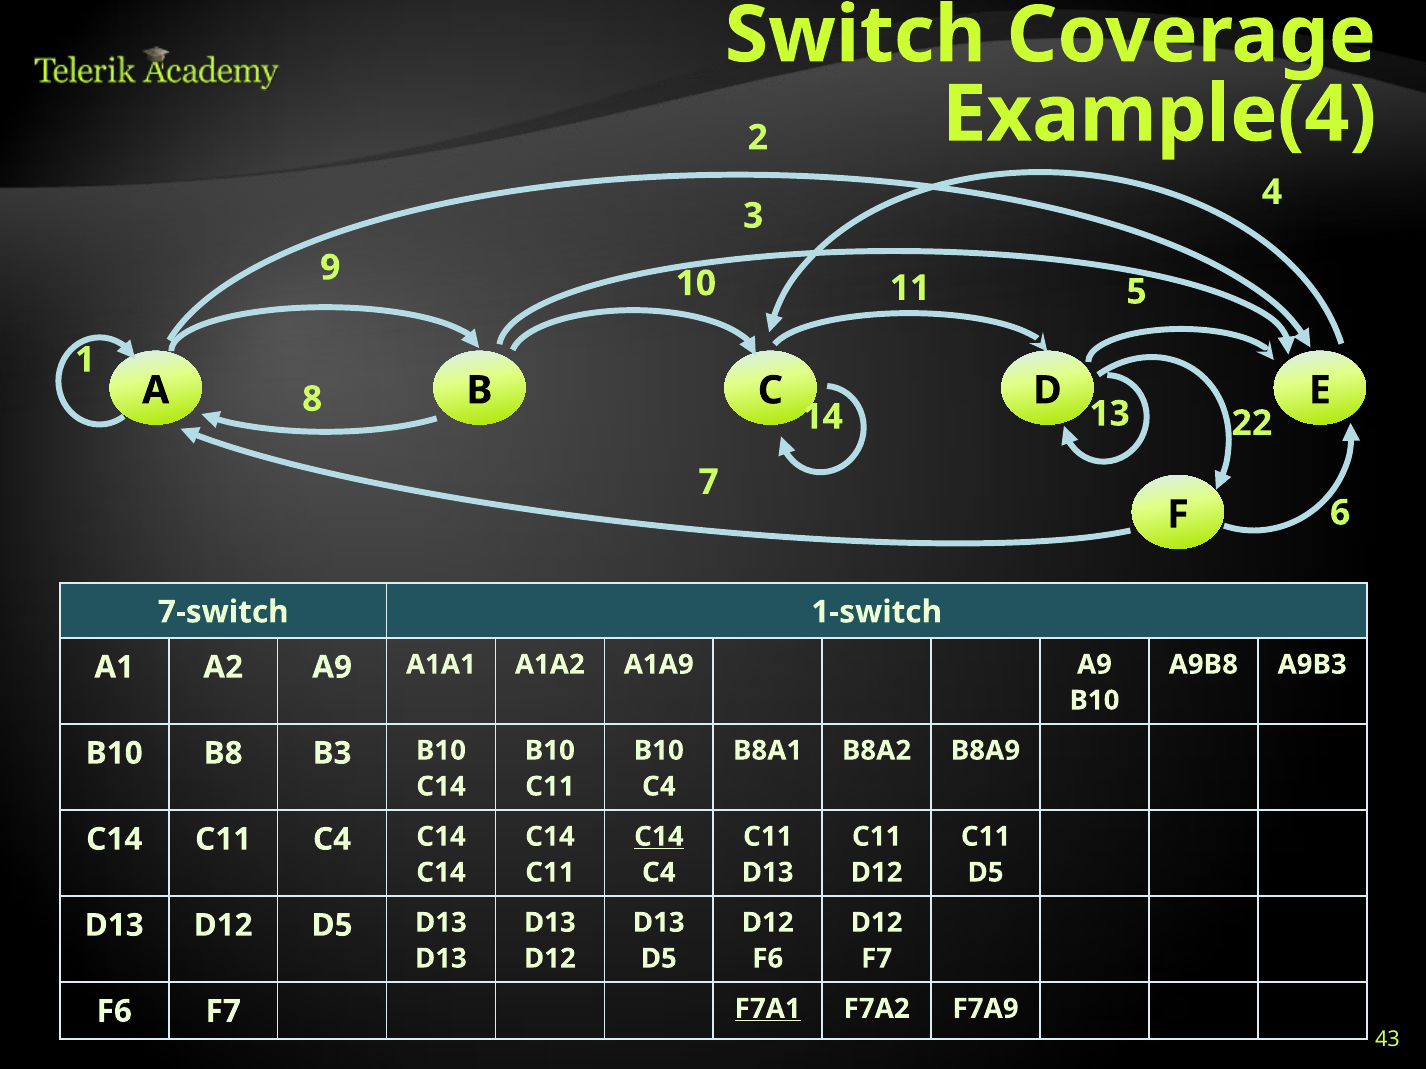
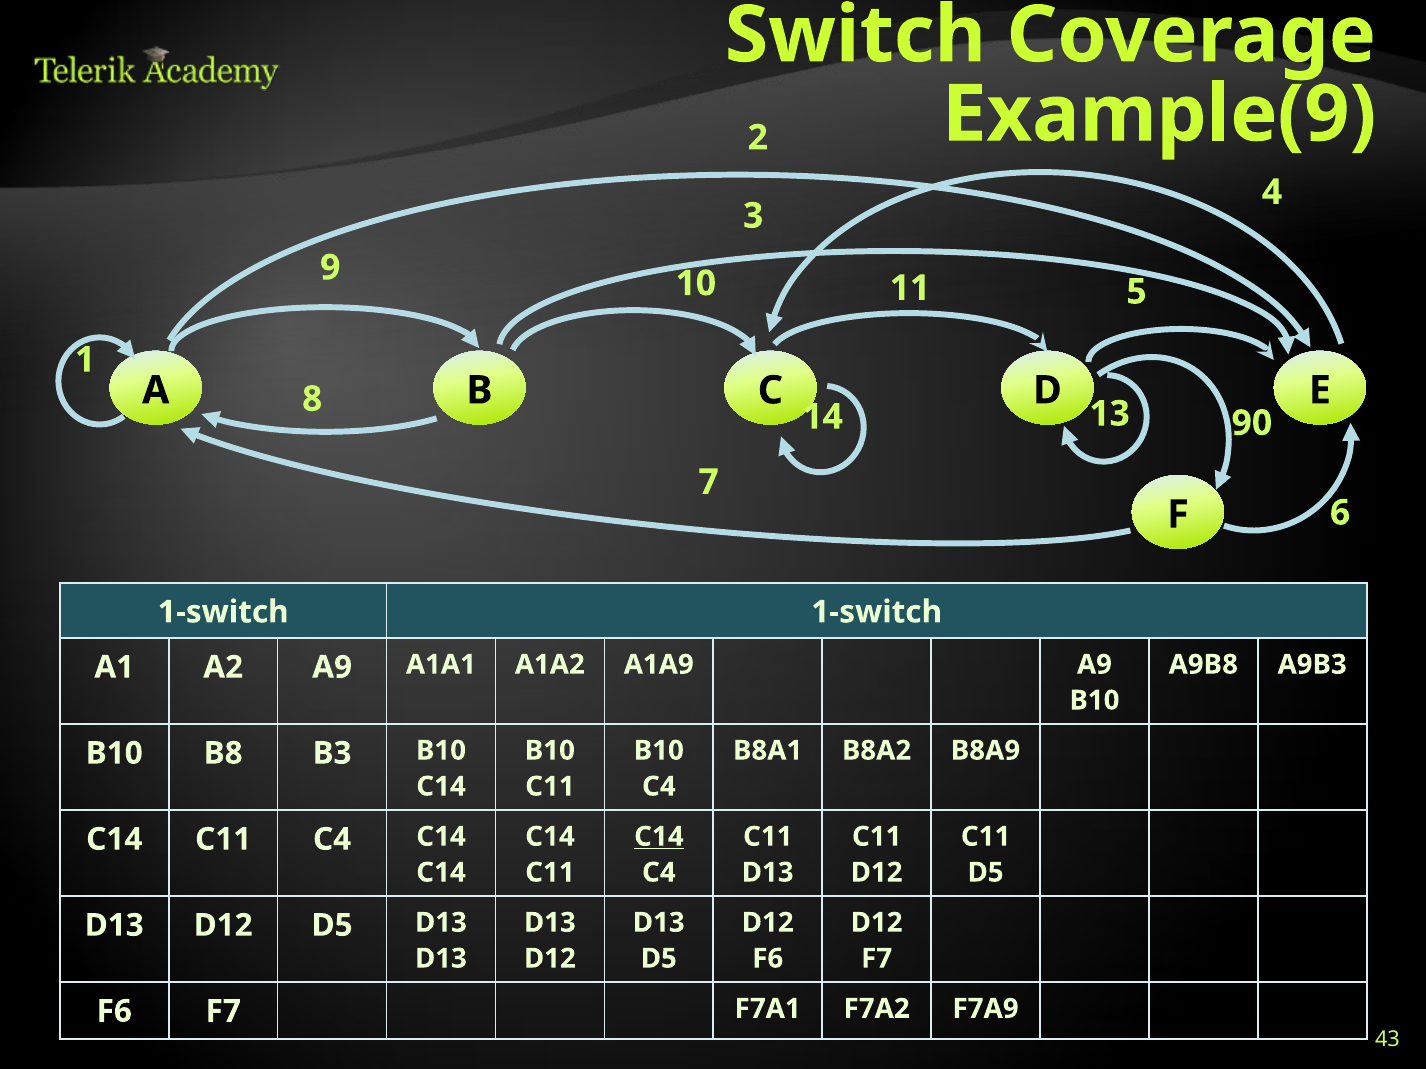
Example(4: Example(4 -> Example(9
22: 22 -> 90
7-switch at (223, 612): 7-switch -> 1-switch
F7A1 underline: present -> none
